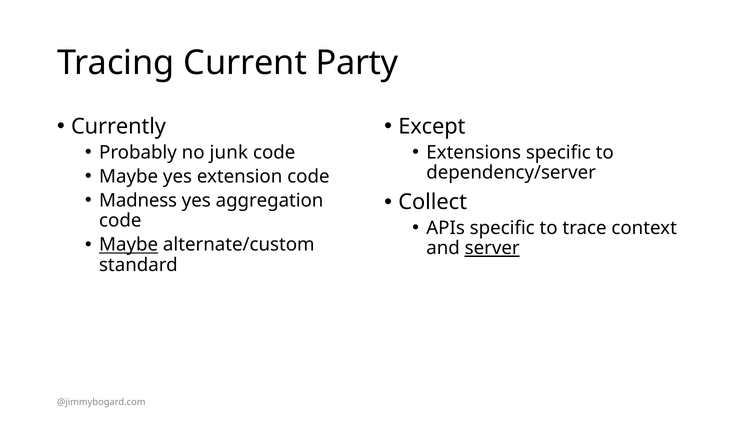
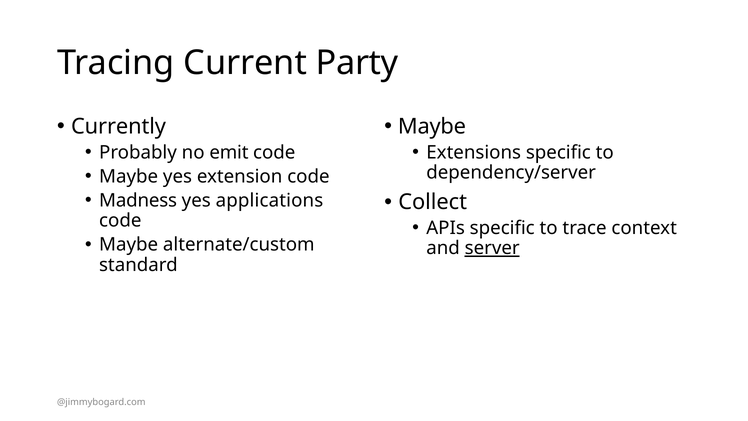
Except at (432, 126): Except -> Maybe
junk: junk -> emit
aggregation: aggregation -> applications
Maybe at (129, 245) underline: present -> none
